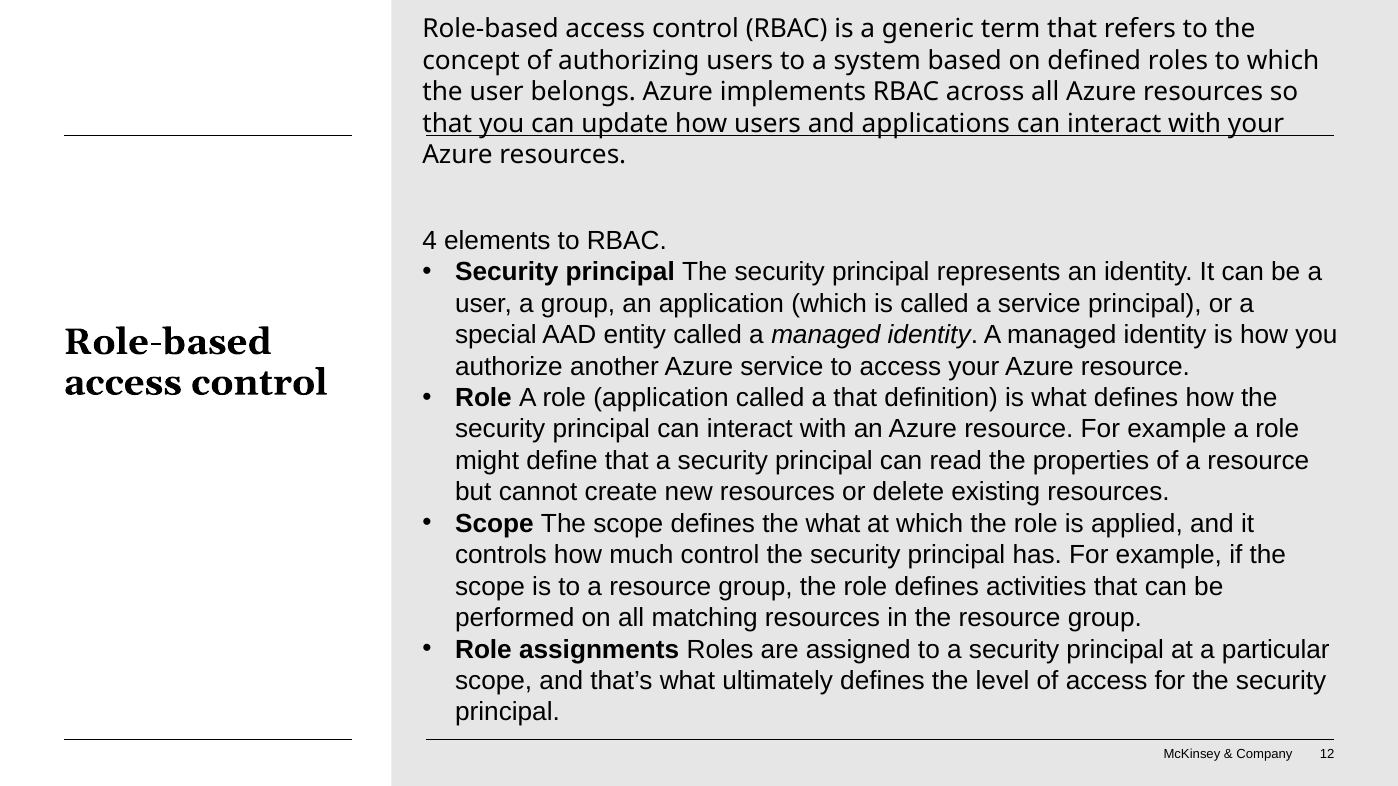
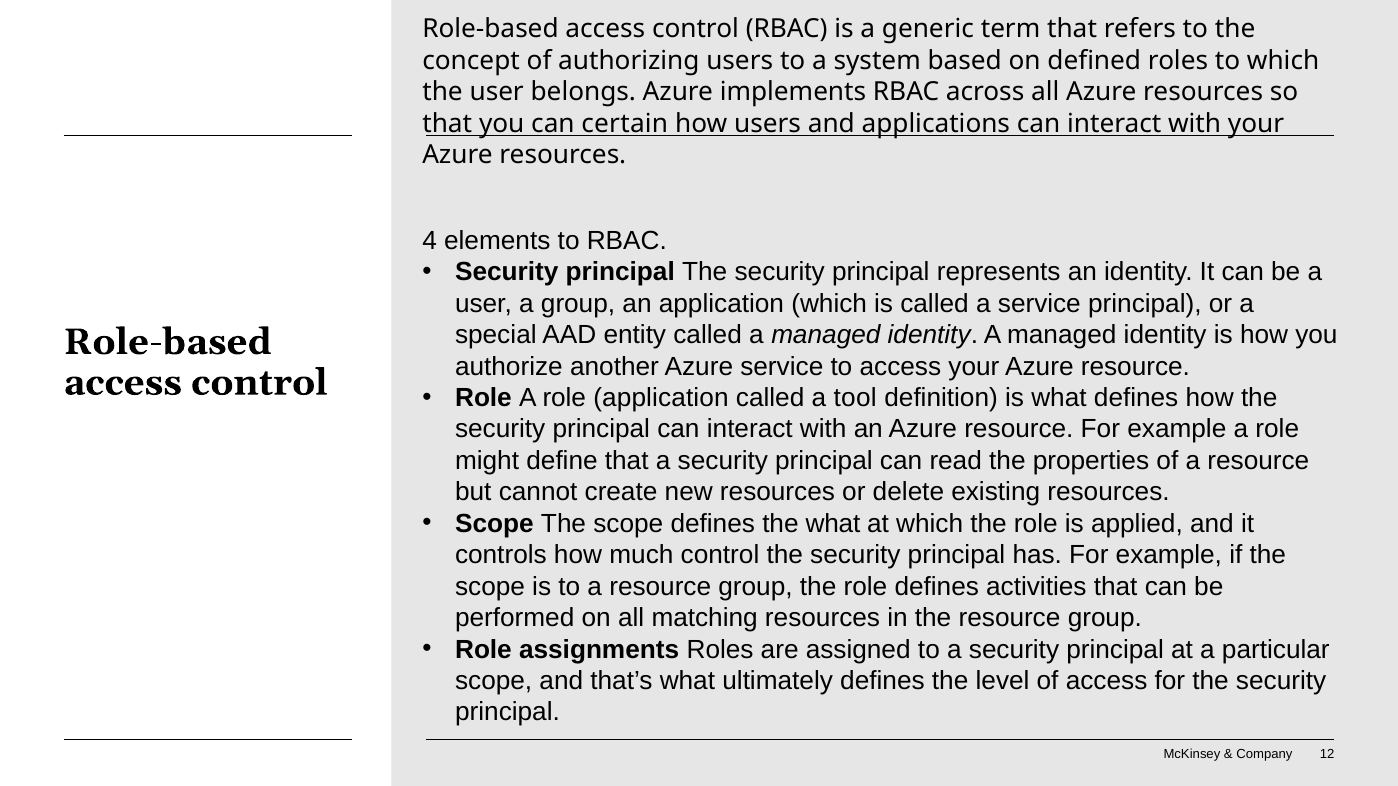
update: update -> certain
a that: that -> tool
